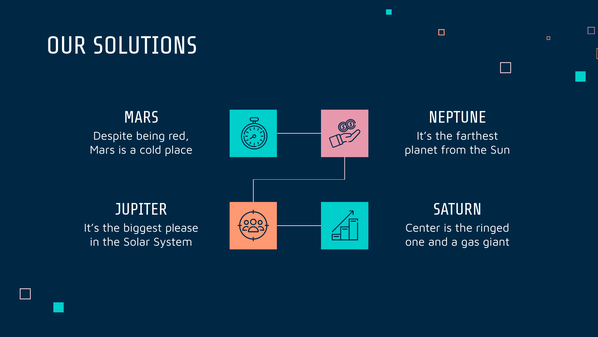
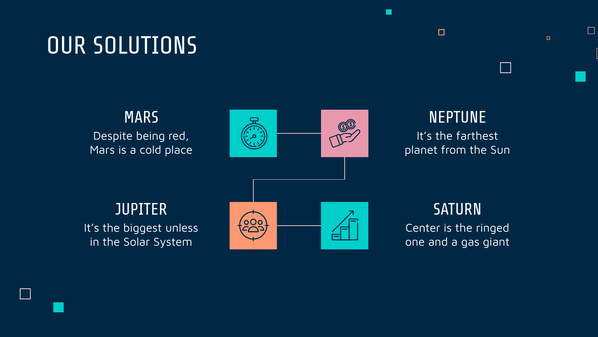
please: please -> unless
